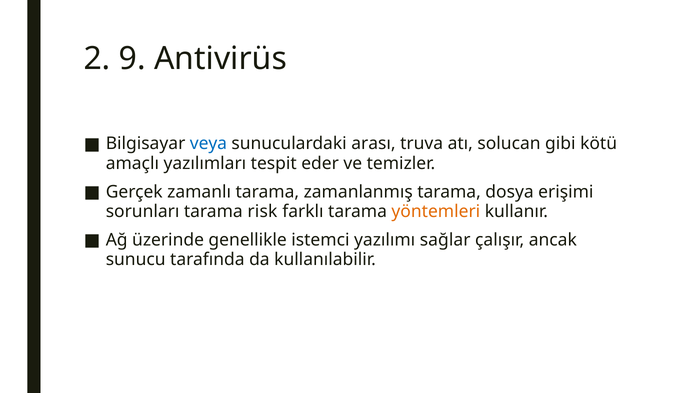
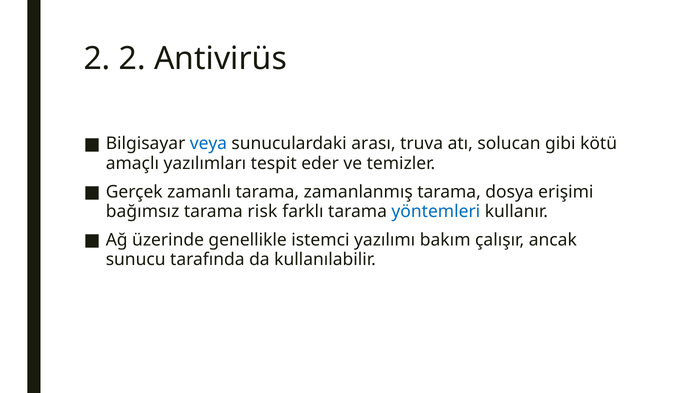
2 9: 9 -> 2
sorunları: sorunları -> bağımsız
yöntemleri colour: orange -> blue
sağlar: sağlar -> bakım
